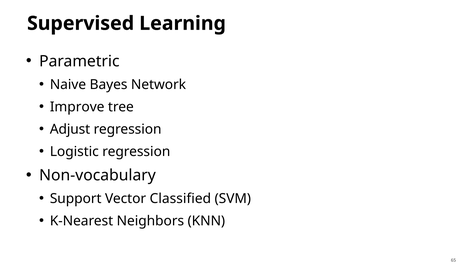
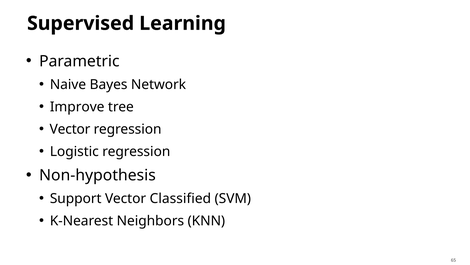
Adjust at (70, 129): Adjust -> Vector
Non-vocabulary: Non-vocabulary -> Non-hypothesis
